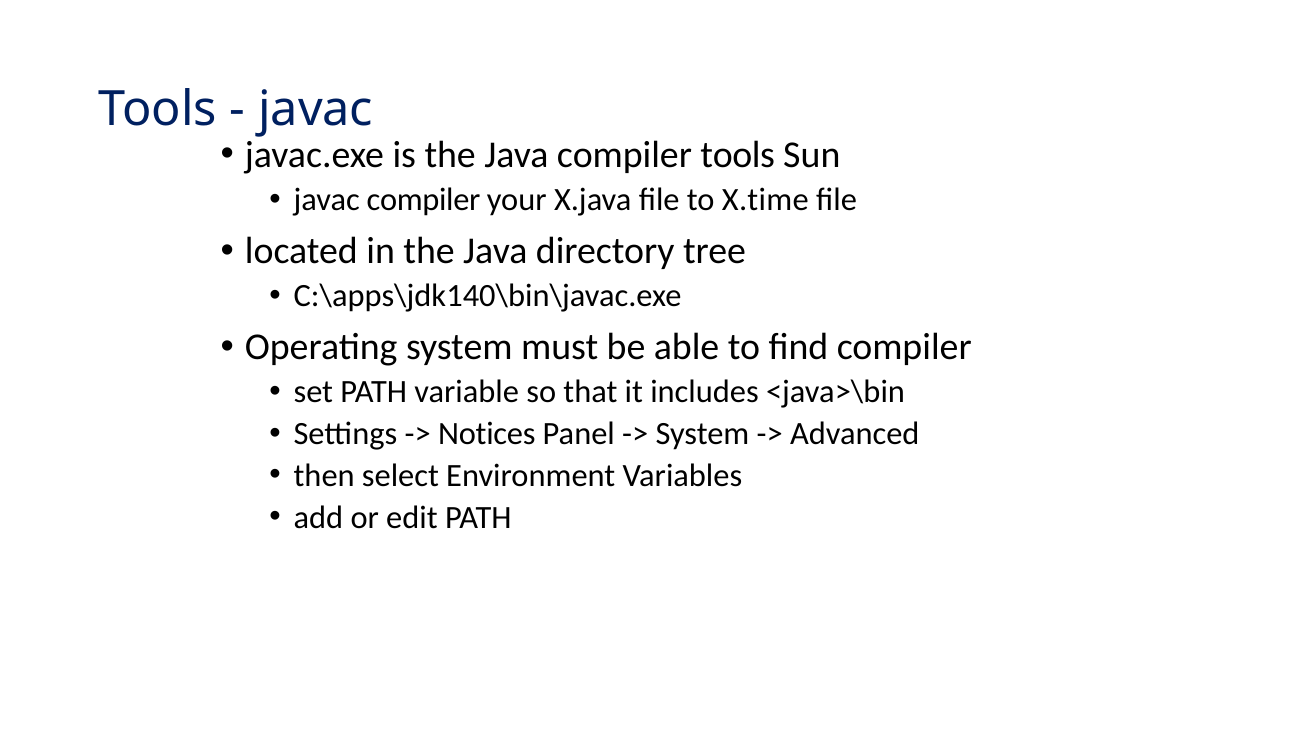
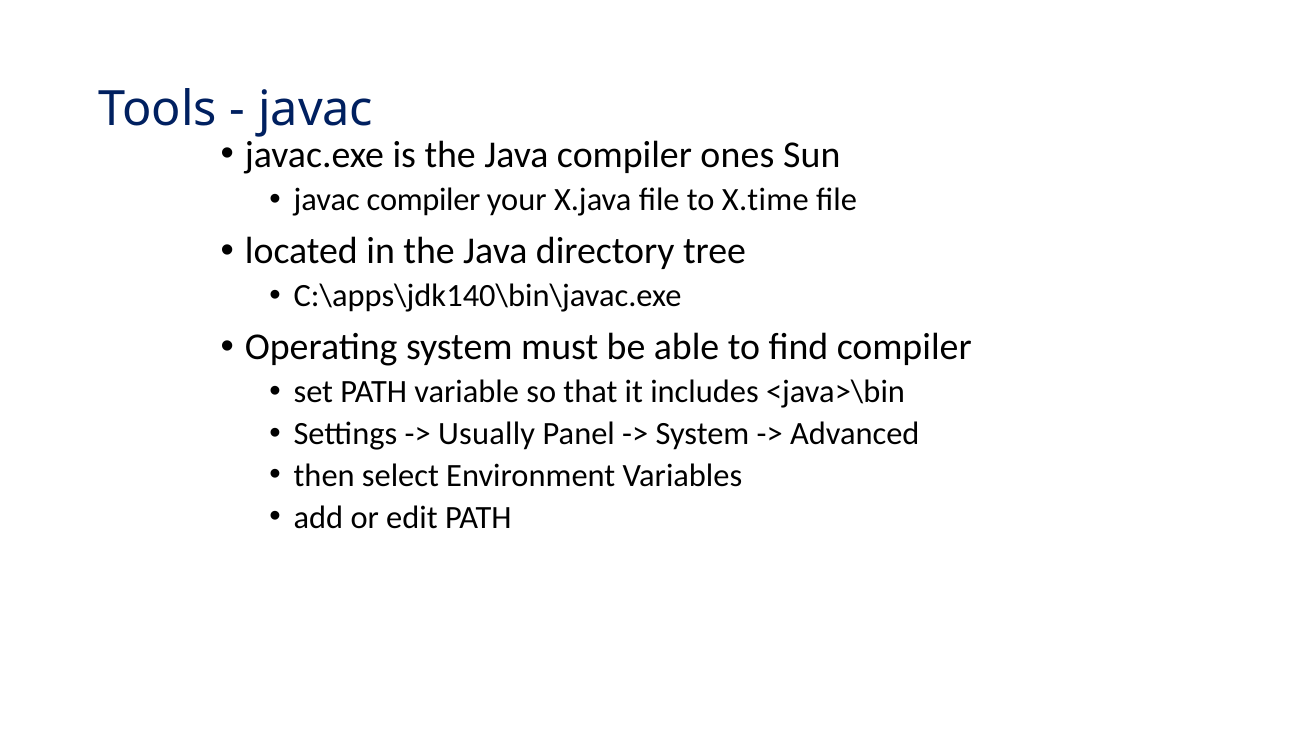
compiler tools: tools -> ones
Notices: Notices -> Usually
